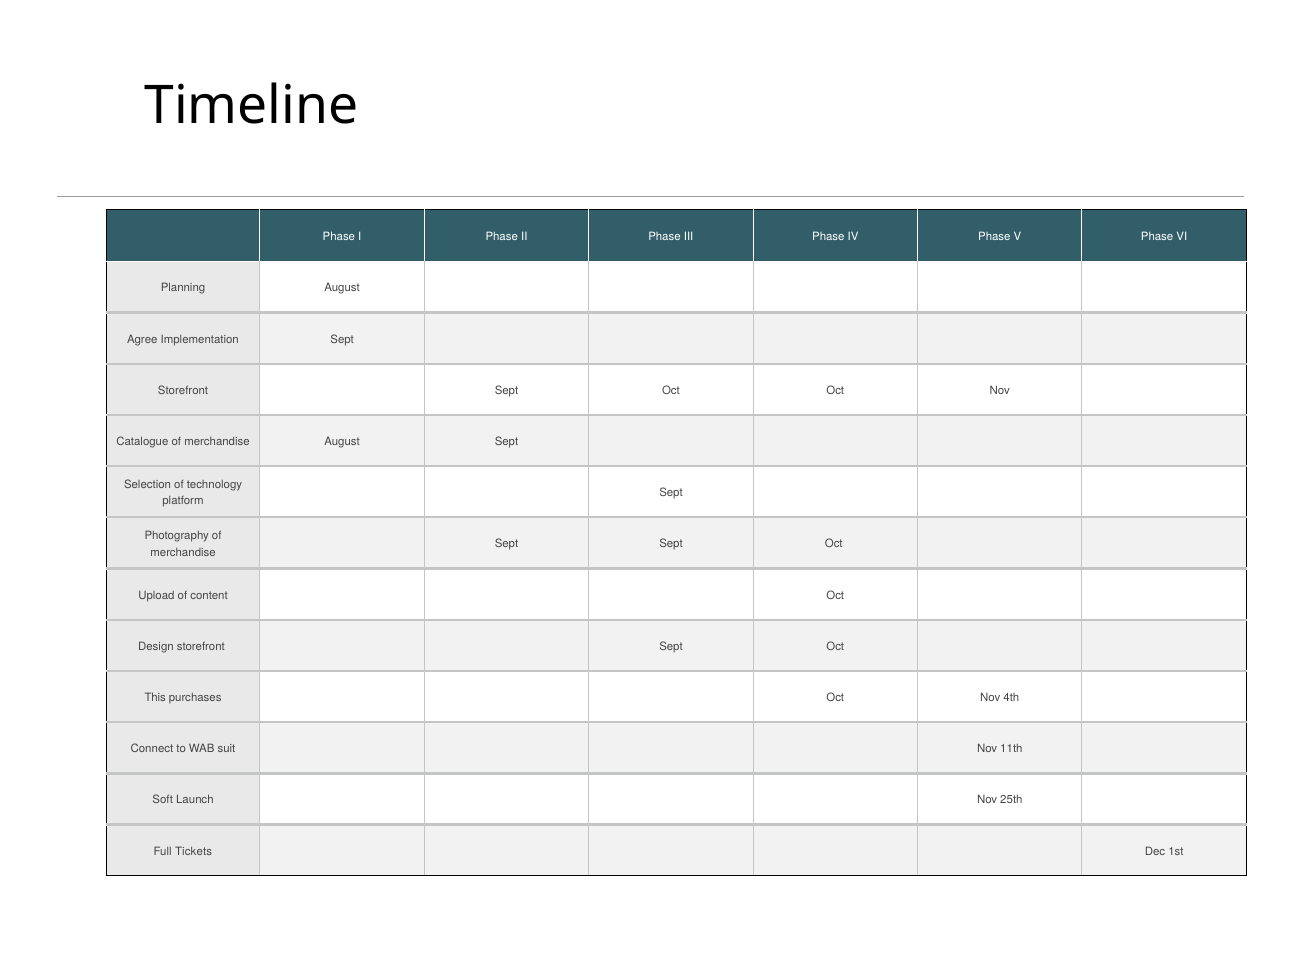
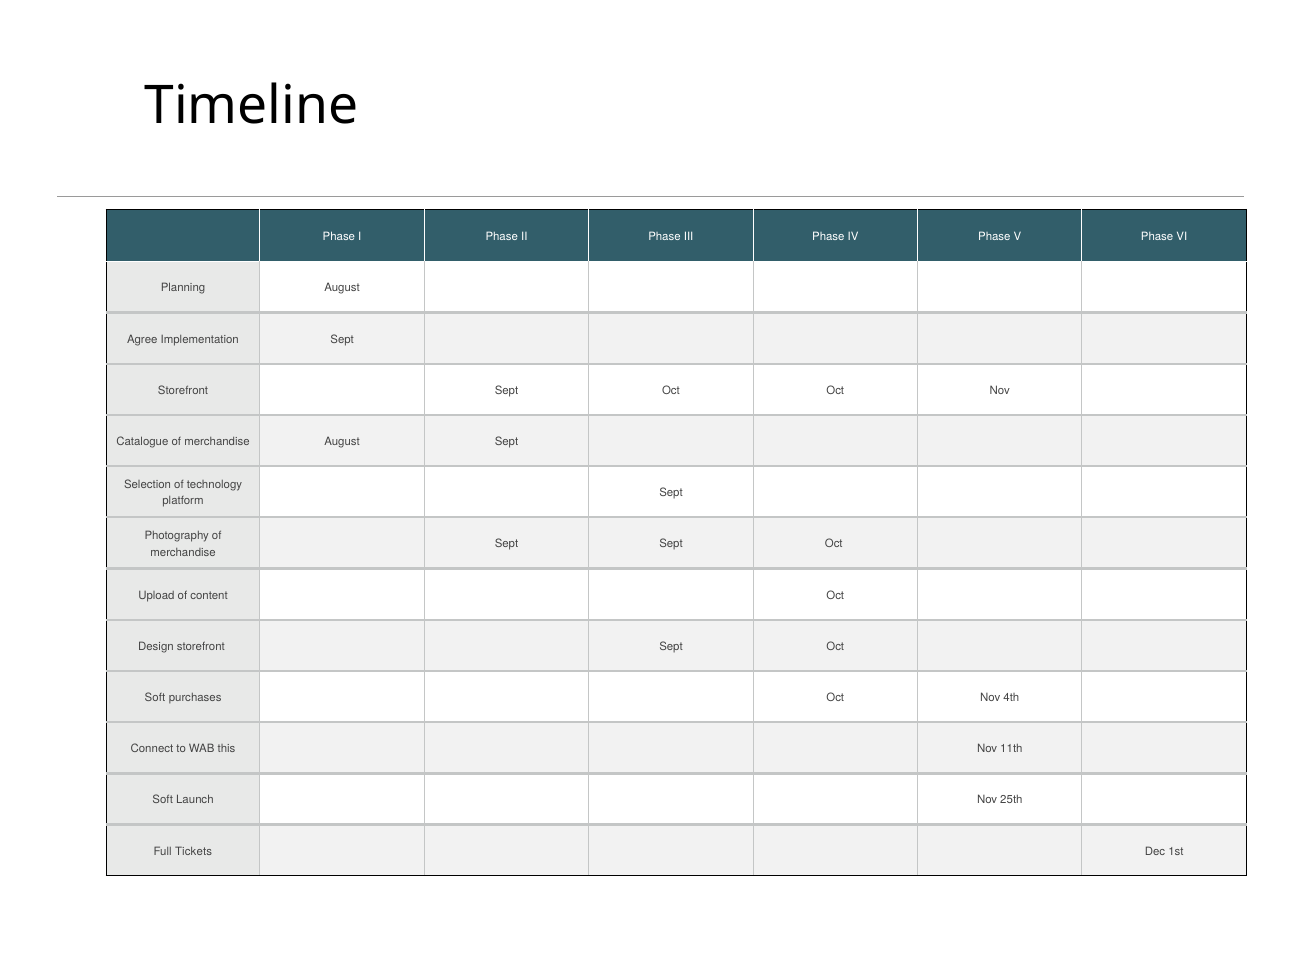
This at (155, 698): This -> Soft
suit: suit -> this
